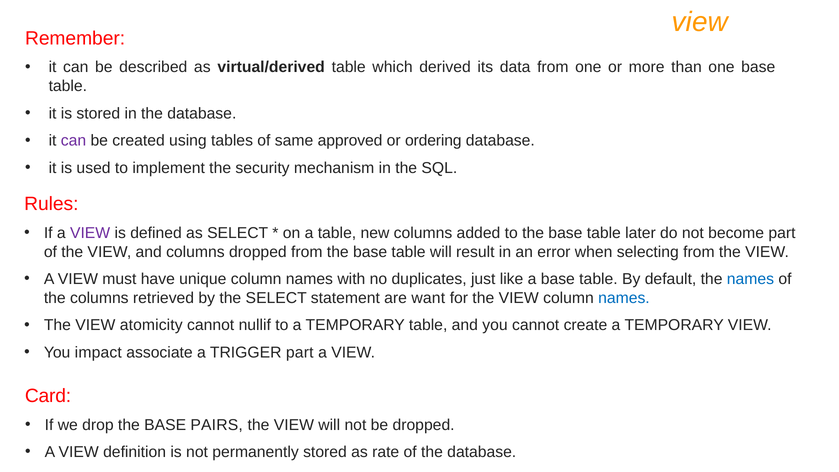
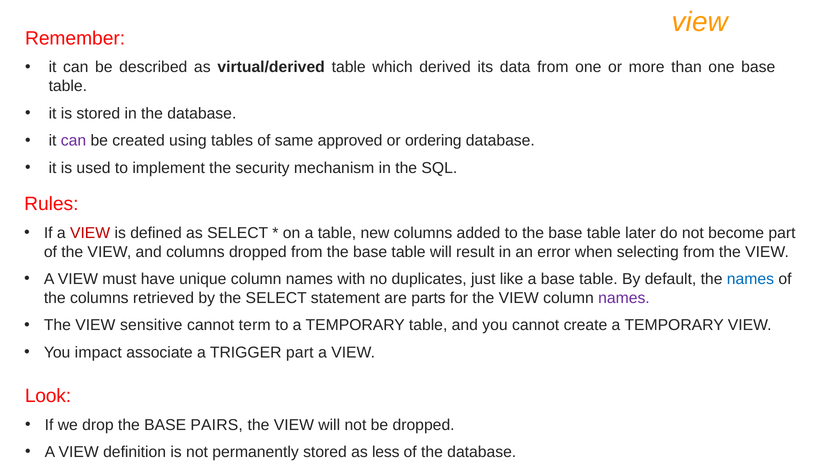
VIEW at (90, 233) colour: purple -> red
want: want -> parts
names at (624, 298) colour: blue -> purple
atomicity: atomicity -> sensitive
nullif: nullif -> term
Card: Card -> Look
rate: rate -> less
